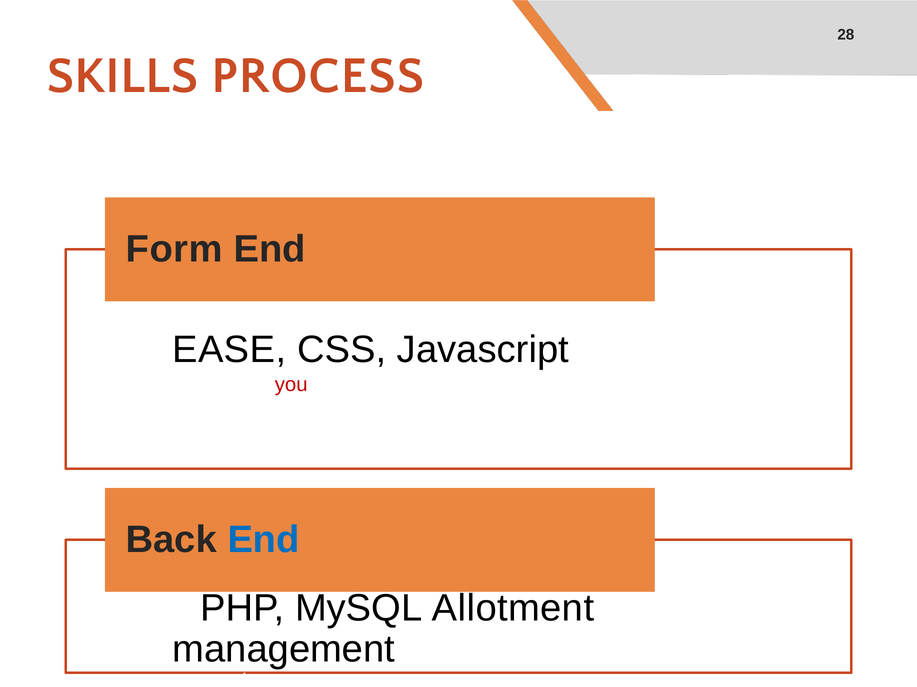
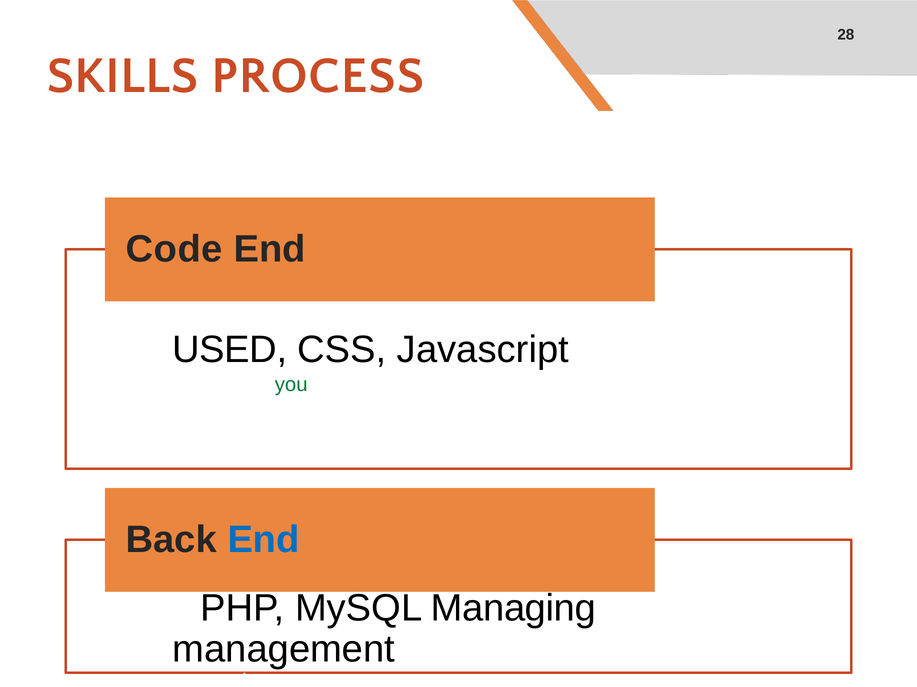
Form: Form -> Code
EASE: EASE -> USED
you at (291, 385) colour: red -> green
Allotment: Allotment -> Managing
